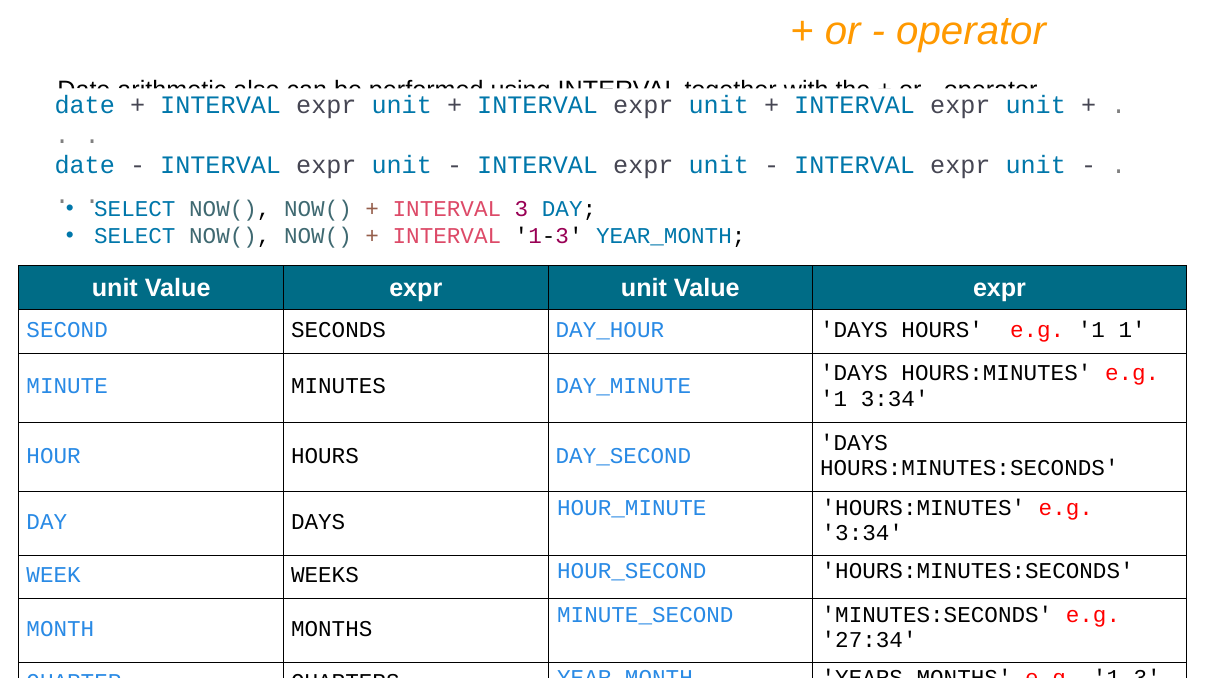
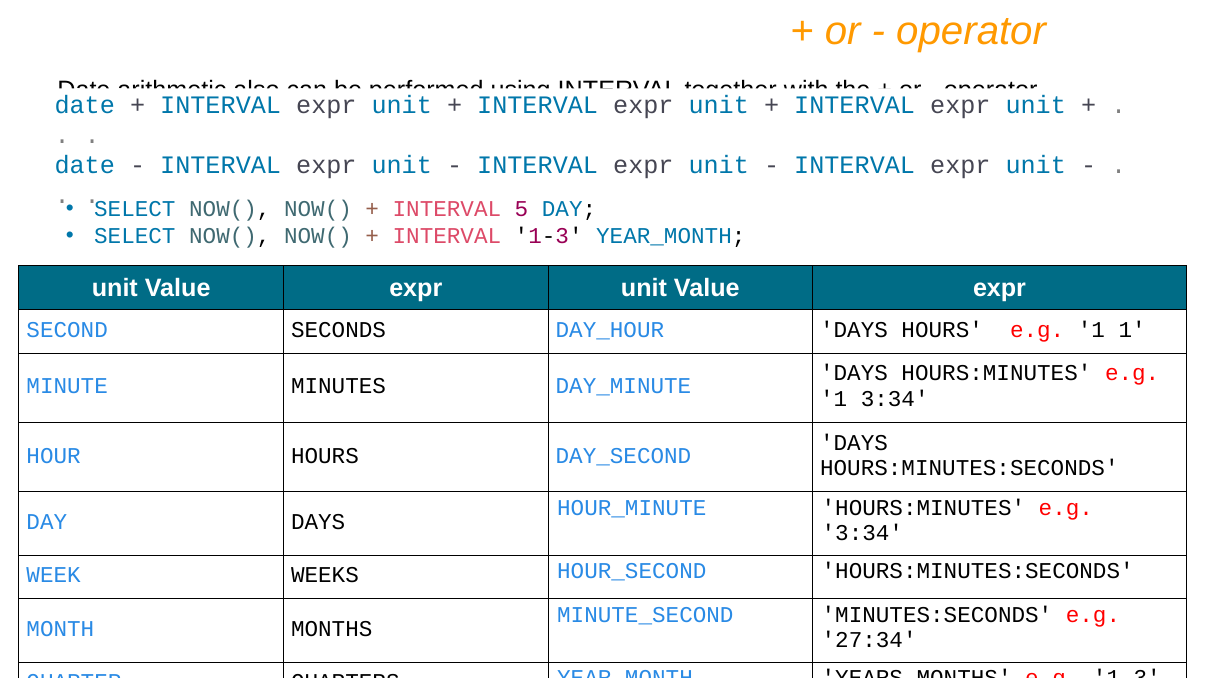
3: 3 -> 5
